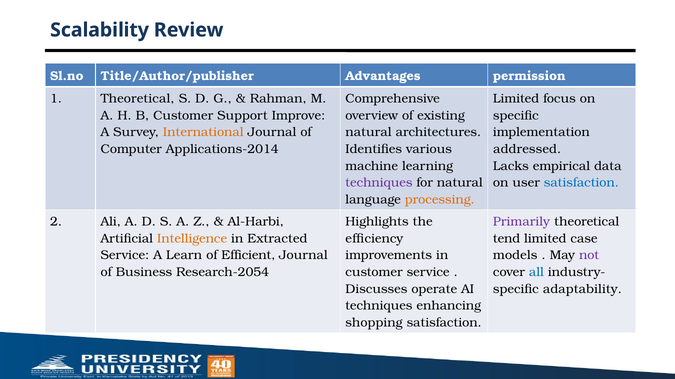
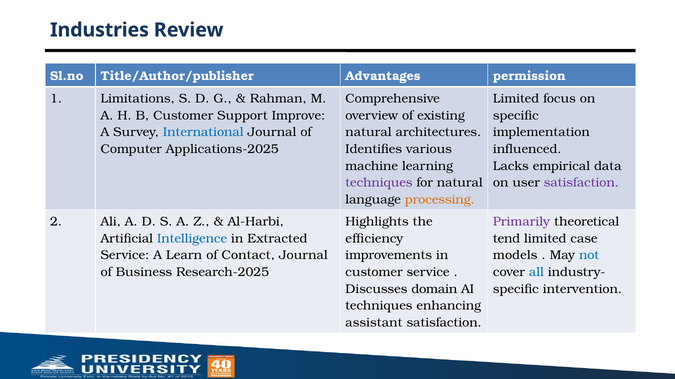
Scalability: Scalability -> Industries
1 Theoretical: Theoretical -> Limitations
International colour: orange -> blue
Applications-2014: Applications-2014 -> Applications-2025
addressed: addressed -> influenced
satisfaction at (581, 183) colour: blue -> purple
Intelligence colour: orange -> blue
Efficient: Efficient -> Contact
not colour: purple -> blue
Research-2054: Research-2054 -> Research-2025
operate: operate -> domain
adaptability: adaptability -> intervention
shopping: shopping -> assistant
